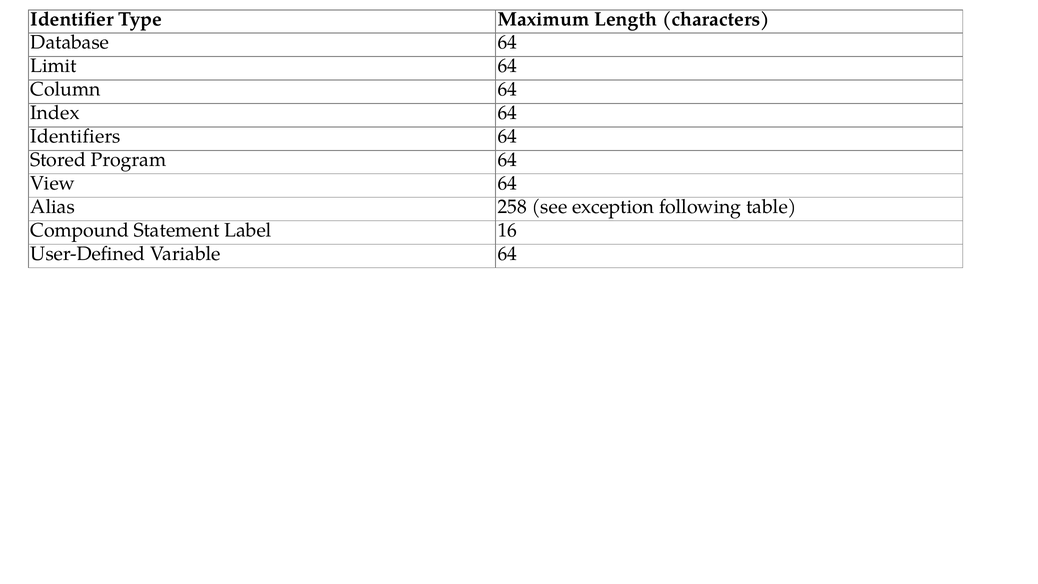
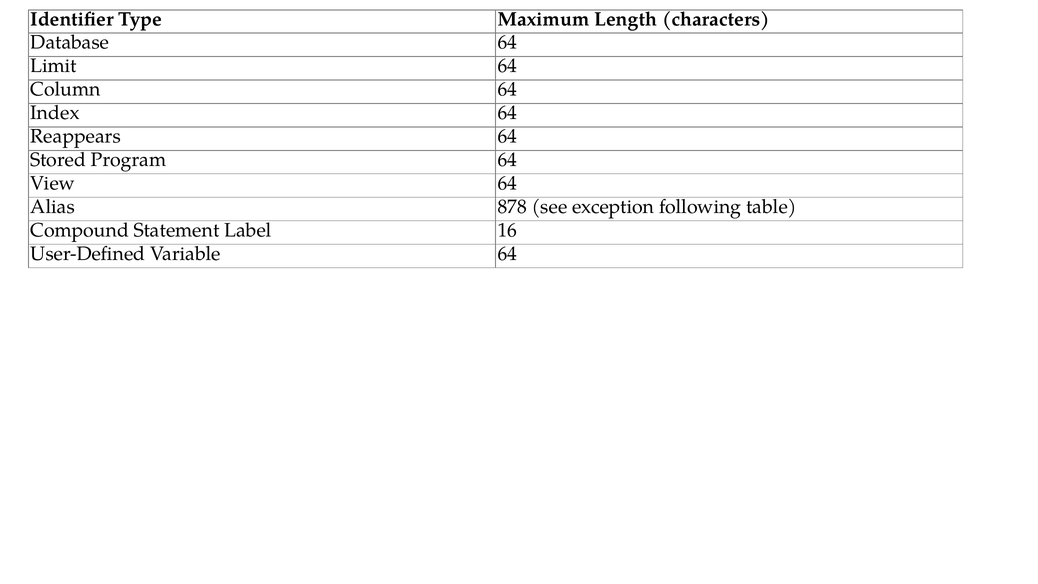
Identifiers: Identifiers -> Reappears
258: 258 -> 878
